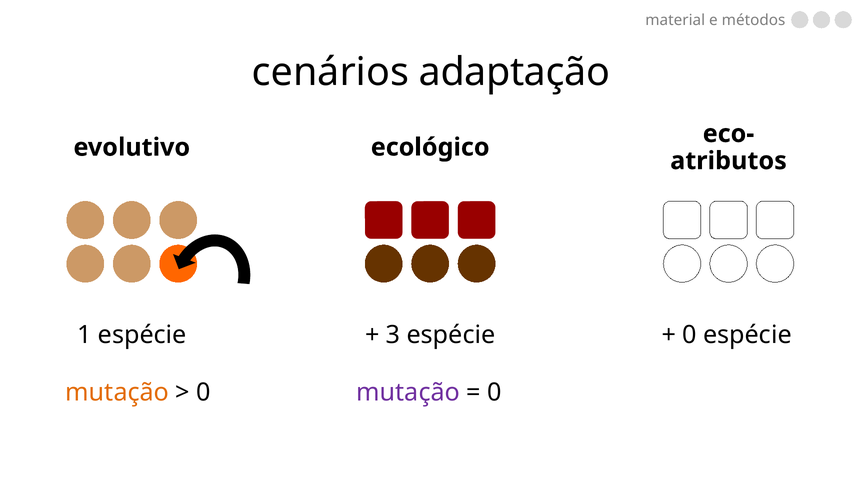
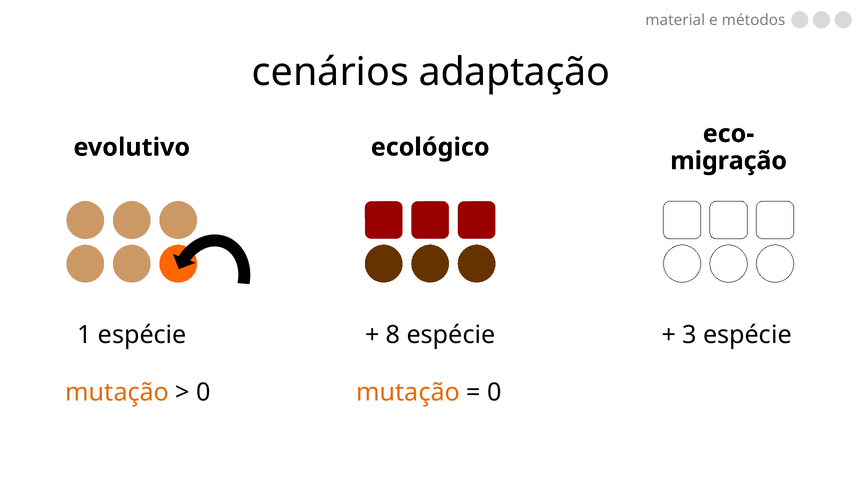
atributos: atributos -> migração
3: 3 -> 8
0 at (689, 335): 0 -> 3
mutação at (408, 392) colour: purple -> orange
